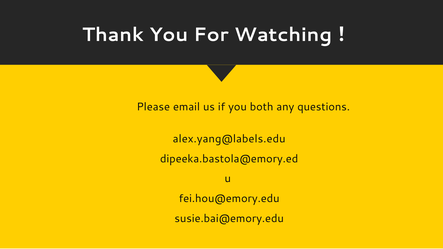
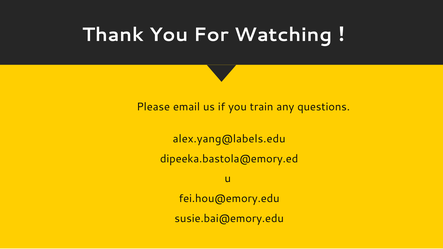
both: both -> train
